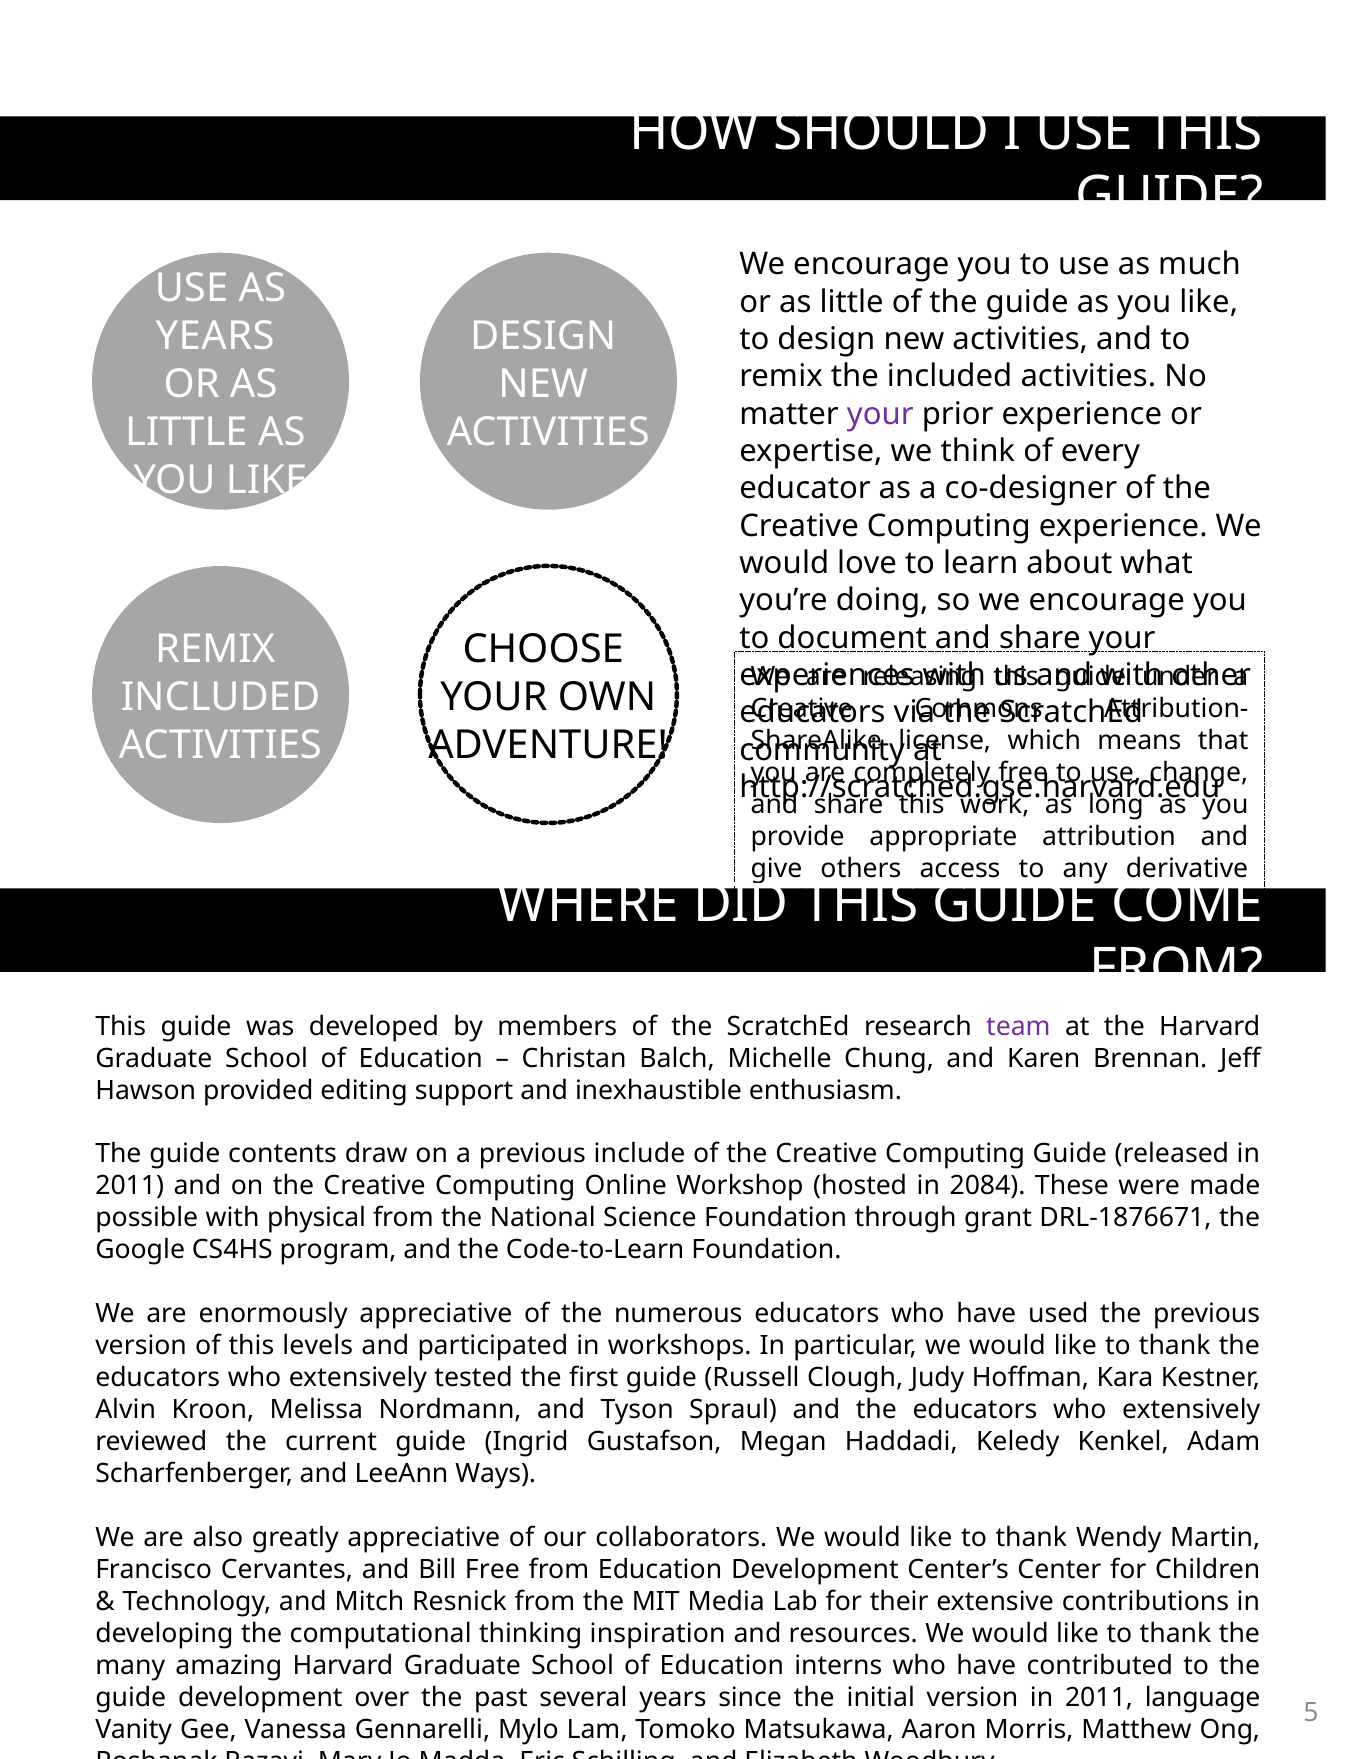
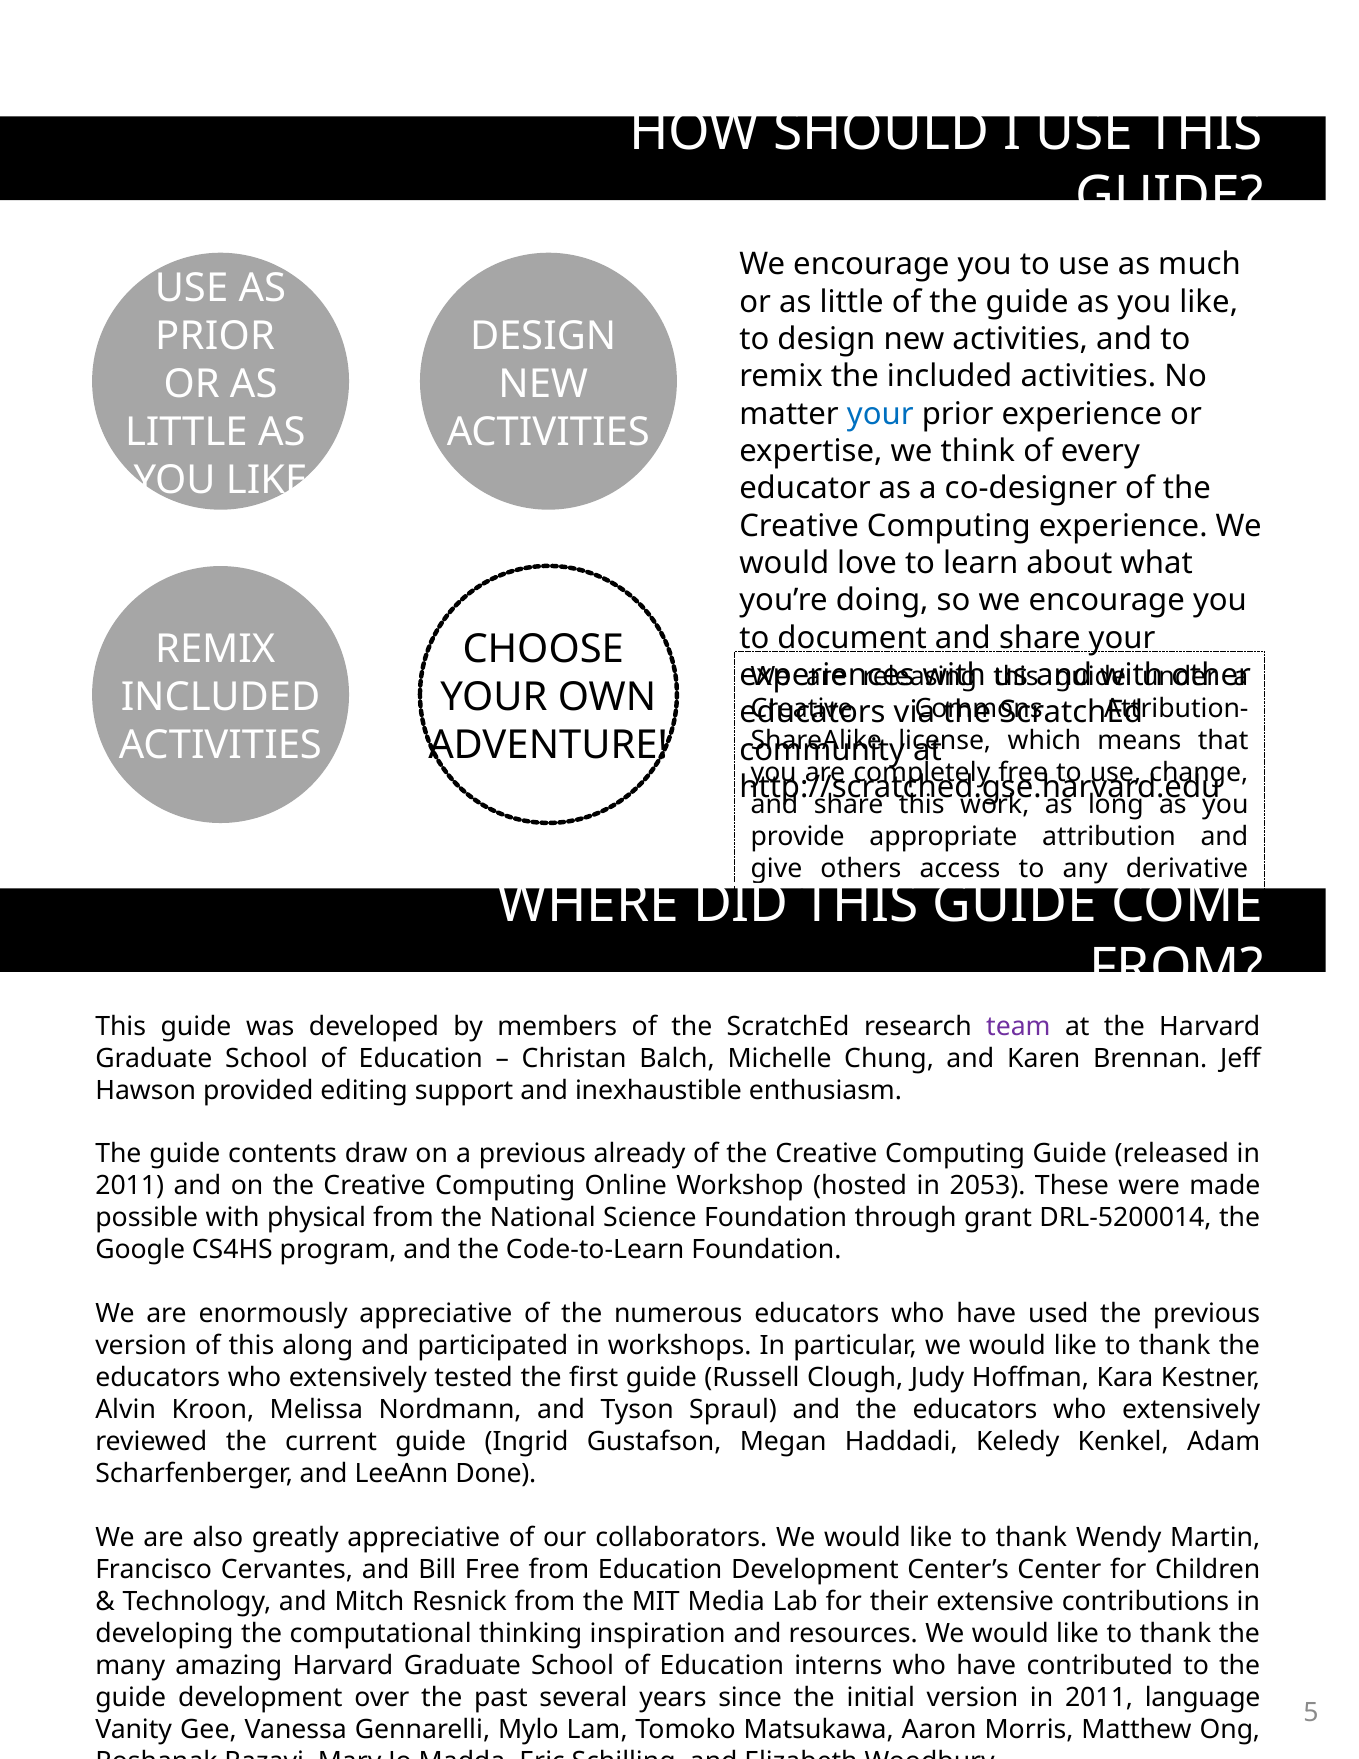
YEARS at (215, 336): YEARS -> PRIOR
your at (880, 414) colour: purple -> blue
include: include -> already
2084: 2084 -> 2053
DRL-1876671: DRL-1876671 -> DRL-5200014
levels: levels -> along
Ways: Ways -> Done
